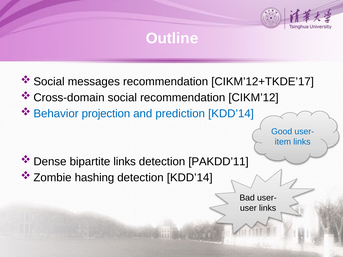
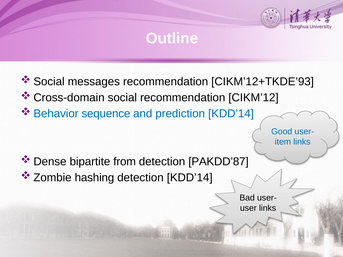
CIKM’12+TKDE’17: CIKM’12+TKDE’17 -> CIKM’12+TKDE’93
projection: projection -> sequence
bipartite links: links -> from
PAKDD’11: PAKDD’11 -> PAKDD’87
